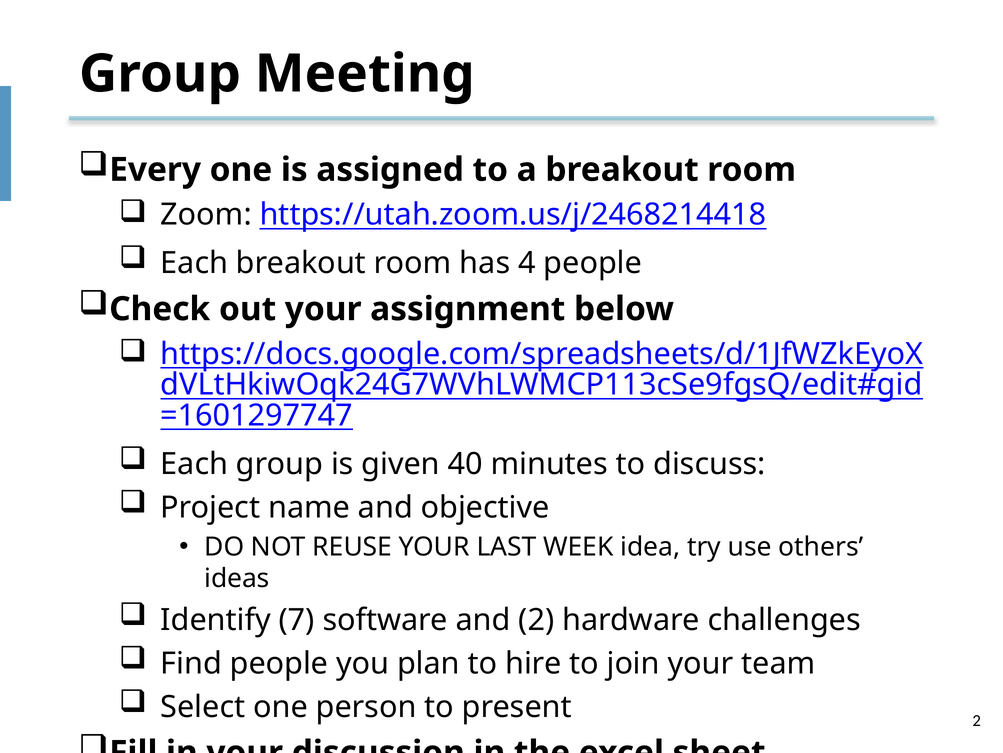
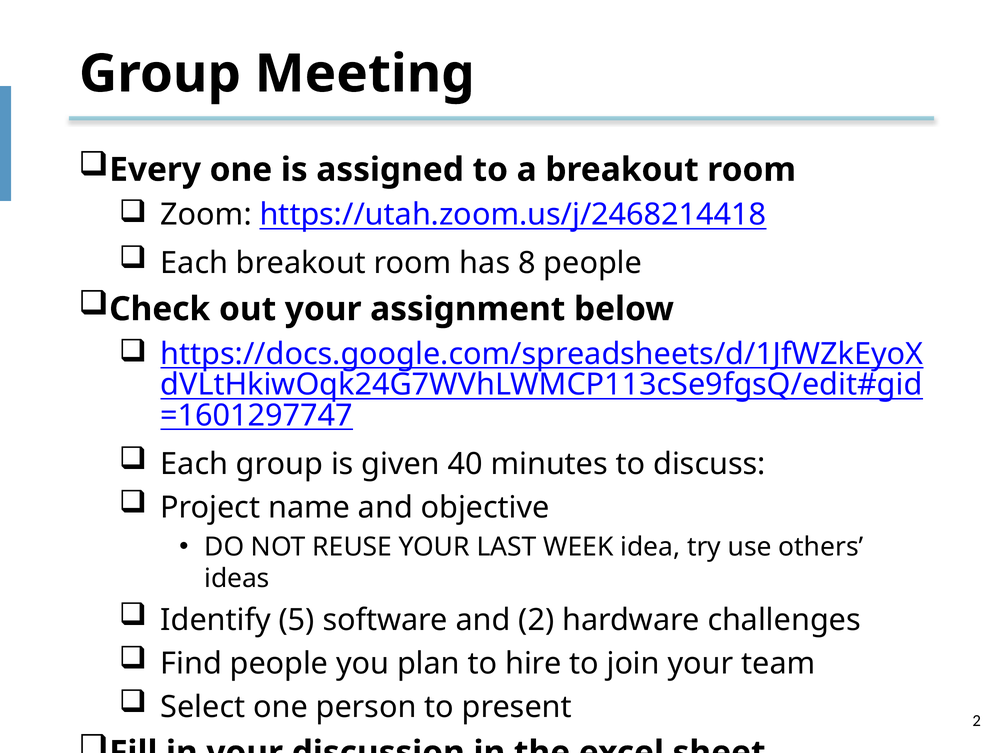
4: 4 -> 8
7: 7 -> 5
